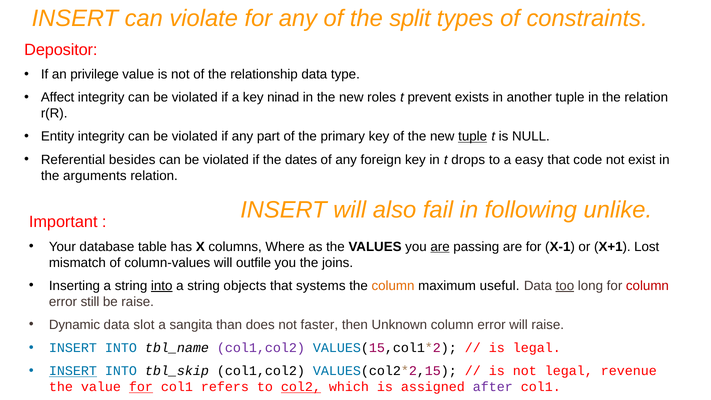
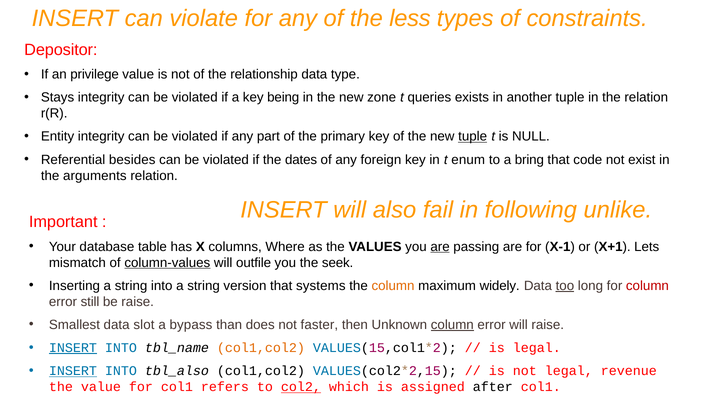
split: split -> less
Affect: Affect -> Stays
ninad: ninad -> being
roles: roles -> zone
prevent: prevent -> queries
drops: drops -> enum
easy: easy -> bring
Lost: Lost -> Lets
column-values underline: none -> present
joins: joins -> seek
into at (162, 286) underline: present -> none
objects: objects -> version
useful: useful -> widely
Dynamic: Dynamic -> Smallest
sangita: sangita -> bypass
column at (452, 325) underline: none -> present
INSERT at (73, 348) underline: none -> present
col1,col2 at (261, 348) colour: purple -> orange
tbl_skip: tbl_skip -> tbl_also
for at (141, 387) underline: present -> none
after colour: purple -> black
